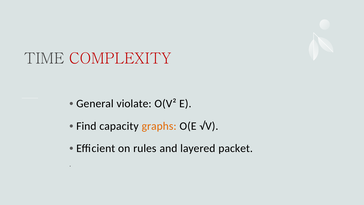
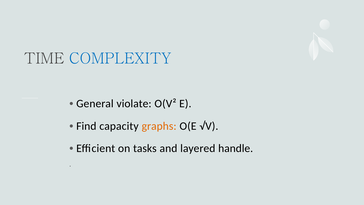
COMPLEXITY colour: red -> blue
rules: rules -> tasks
packet: packet -> handle
